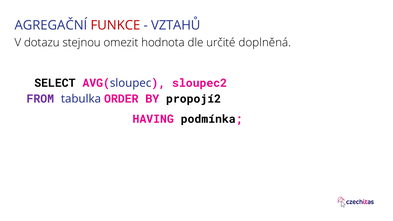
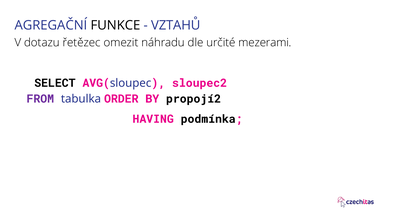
FUNKCE colour: red -> black
stejnou: stejnou -> řetězec
hodnota: hodnota -> náhradu
doplněná: doplněná -> mezerami
